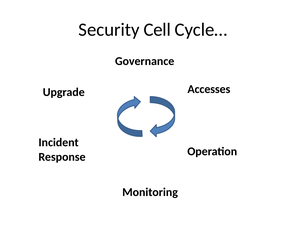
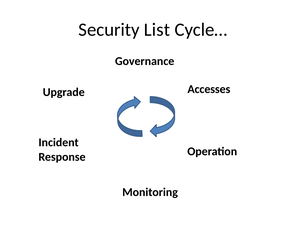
Cell: Cell -> List
